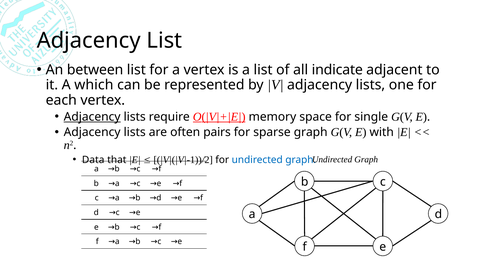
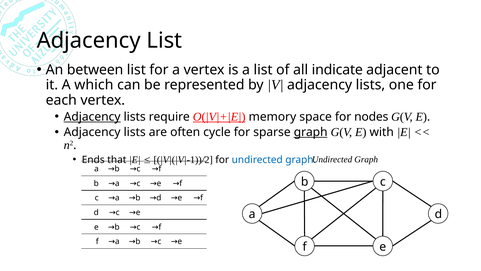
single: single -> nodes
pairs: pairs -> cycle
graph at (311, 132) underline: none -> present
Data: Data -> Ends
